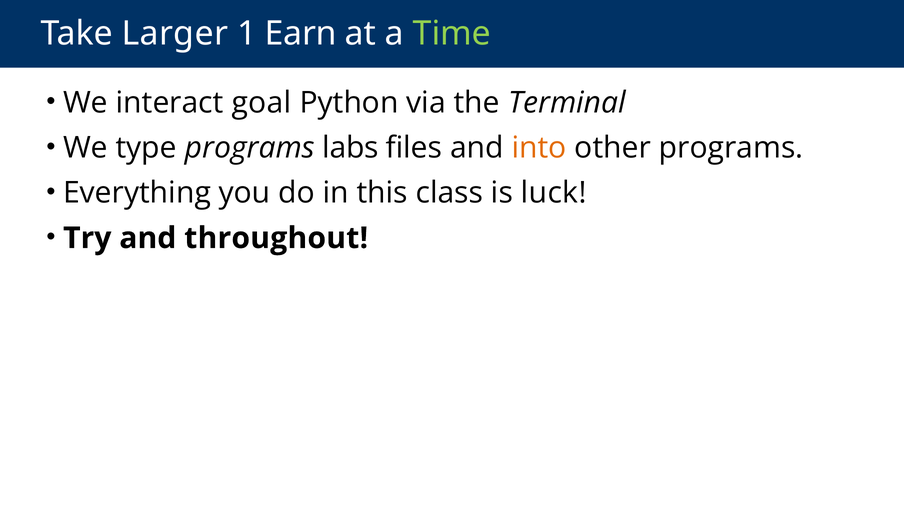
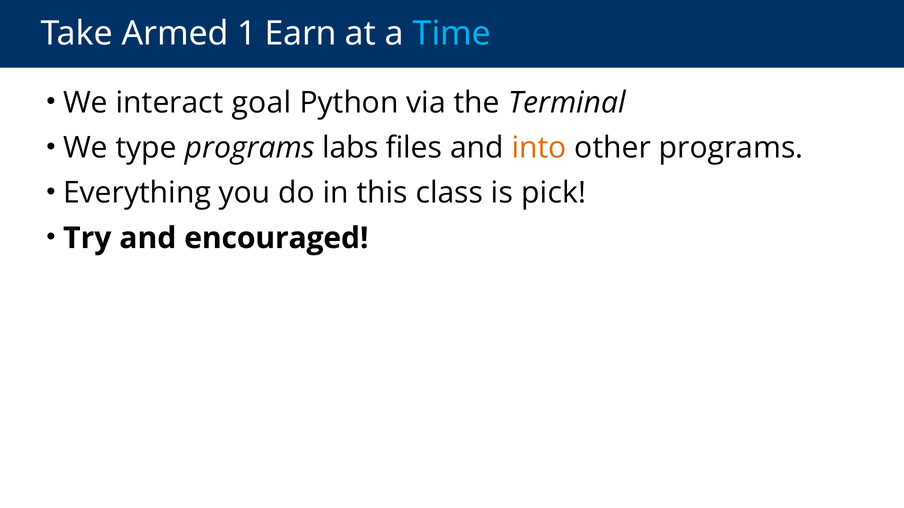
Larger: Larger -> Armed
Time colour: light green -> light blue
luck: luck -> pick
throughout: throughout -> encouraged
